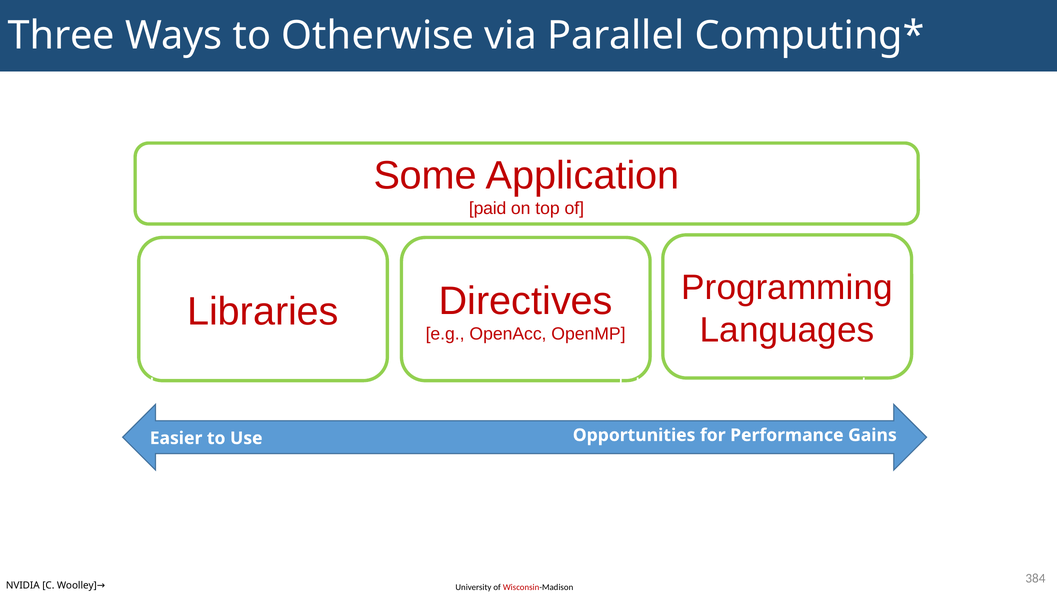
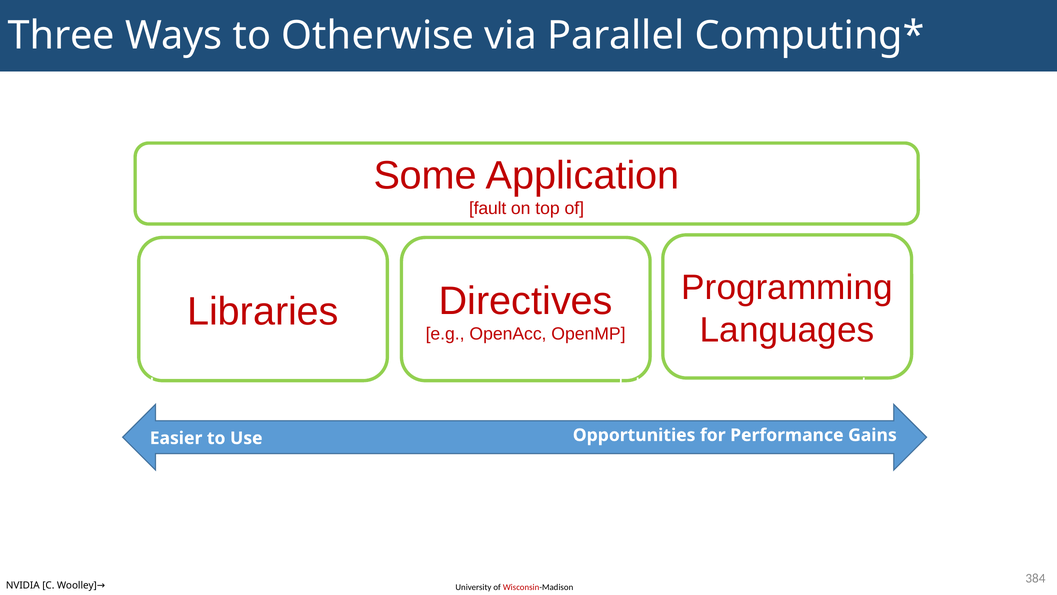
paid: paid -> fault
